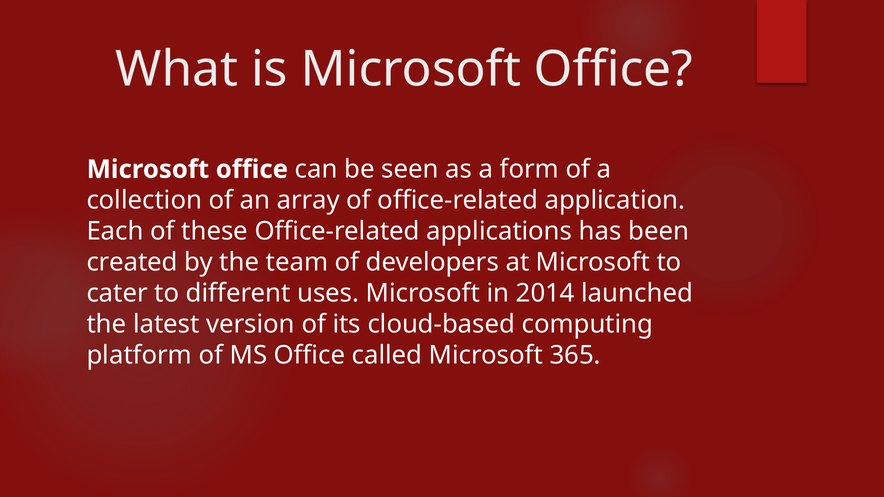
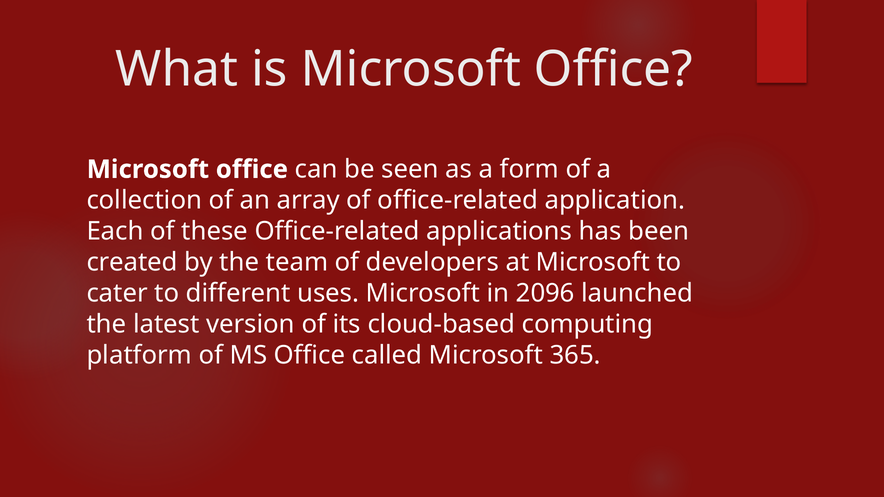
2014: 2014 -> 2096
